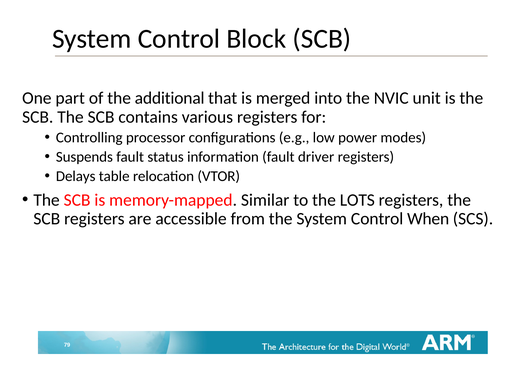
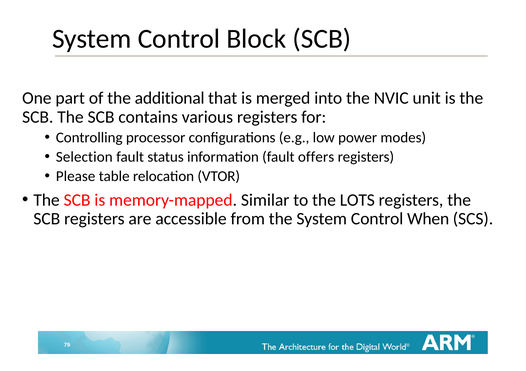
Suspends: Suspends -> Selection
driver: driver -> offers
Delays: Delays -> Please
